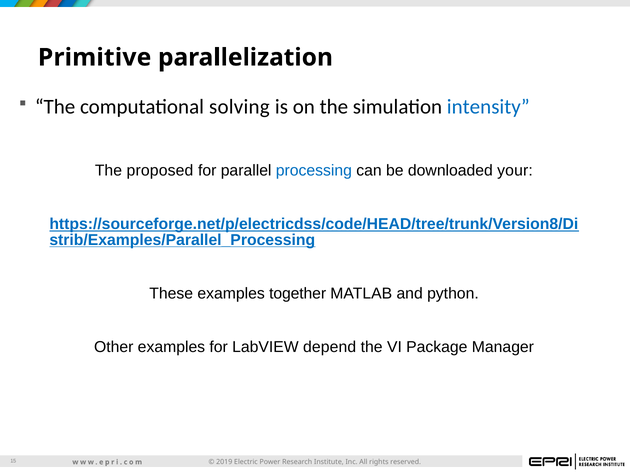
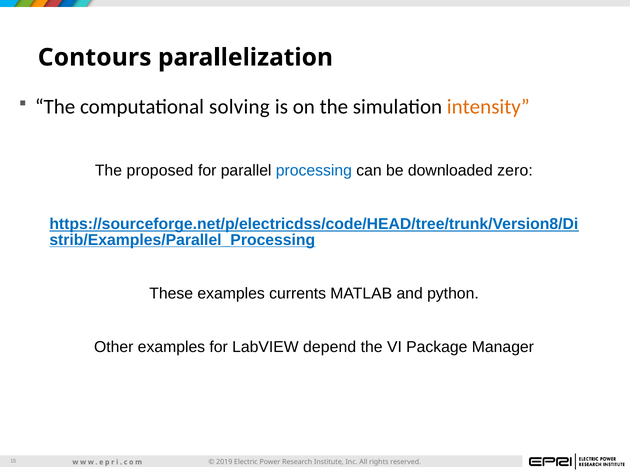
Primitive: Primitive -> Contours
intensity colour: blue -> orange
your: your -> zero
together: together -> currents
